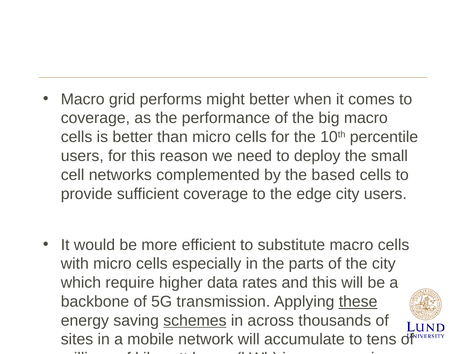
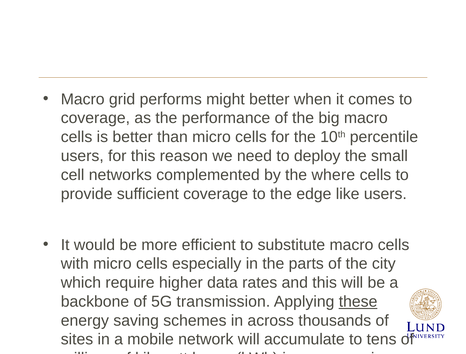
the based: based -> where
edge city: city -> like
schemes underline: present -> none
